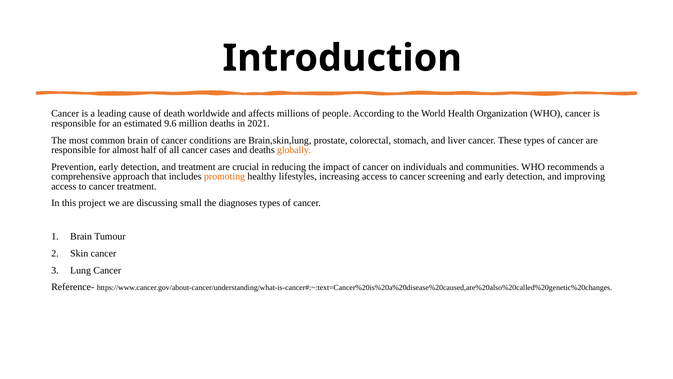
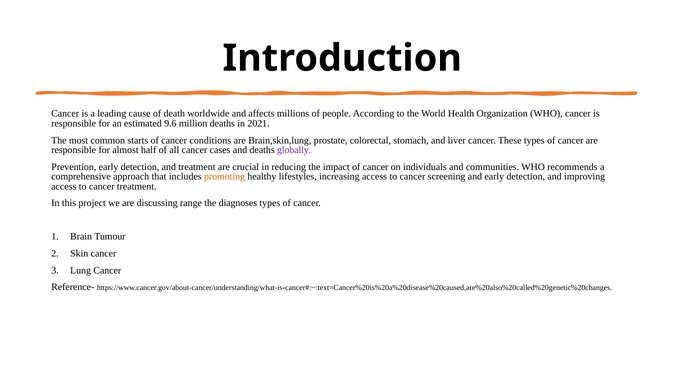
common brain: brain -> starts
globally colour: orange -> purple
small: small -> range
